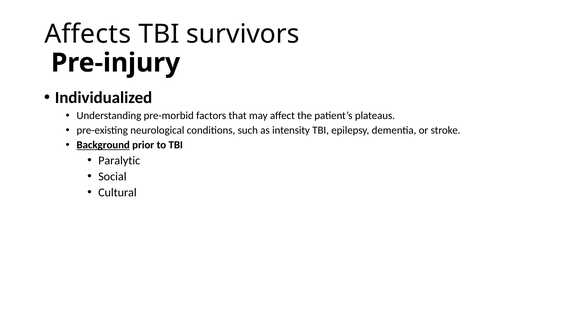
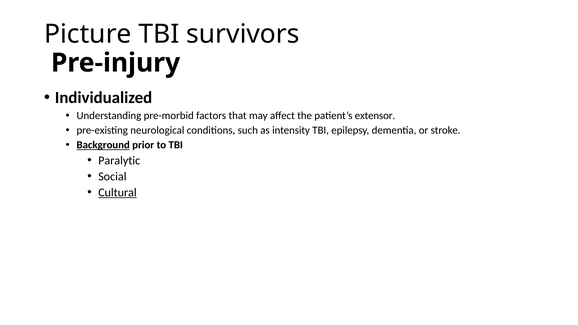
Affects: Affects -> Picture
plateaus: plateaus -> extensor
Cultural underline: none -> present
